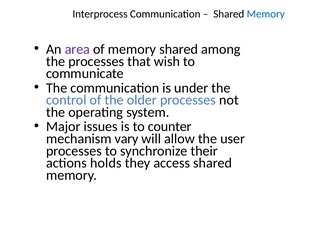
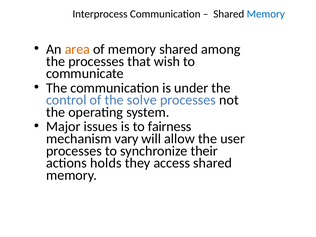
area colour: purple -> orange
older: older -> solve
counter: counter -> fairness
